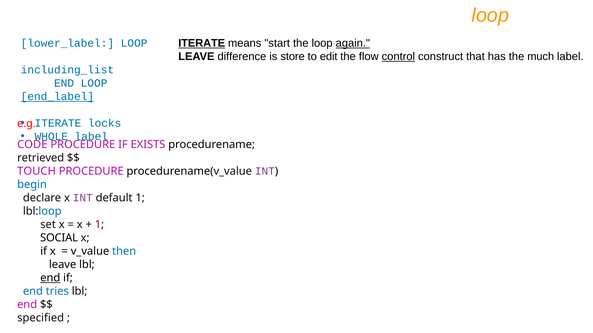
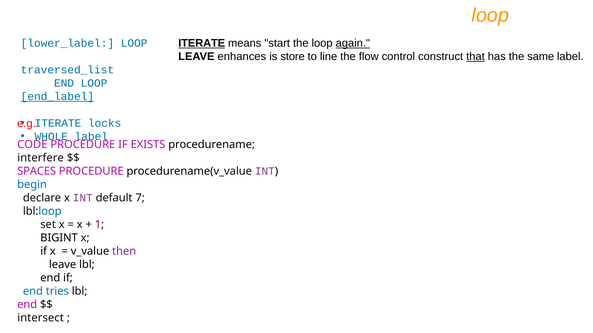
difference: difference -> enhances
edit: edit -> line
control underline: present -> none
that underline: none -> present
much: much -> same
including_list: including_list -> traversed_list
retrieved: retrieved -> interfere
TOUCH: TOUCH -> SPACES
default 1: 1 -> 7
SOCIAL: SOCIAL -> BIGINT
then colour: blue -> purple
end at (50, 278) underline: present -> none
specified: specified -> intersect
